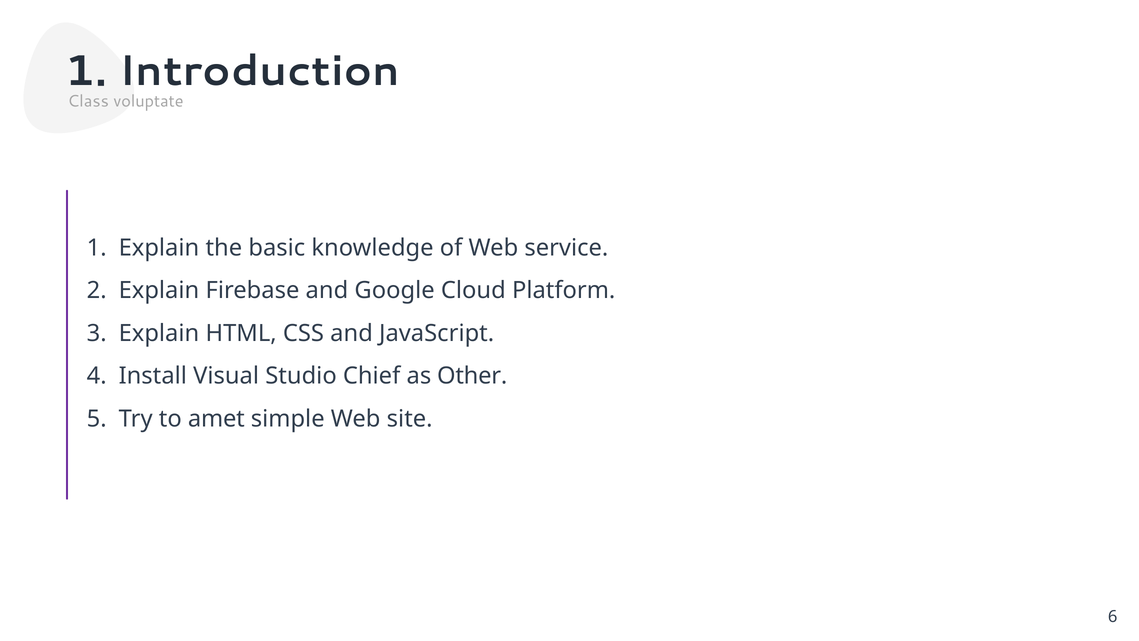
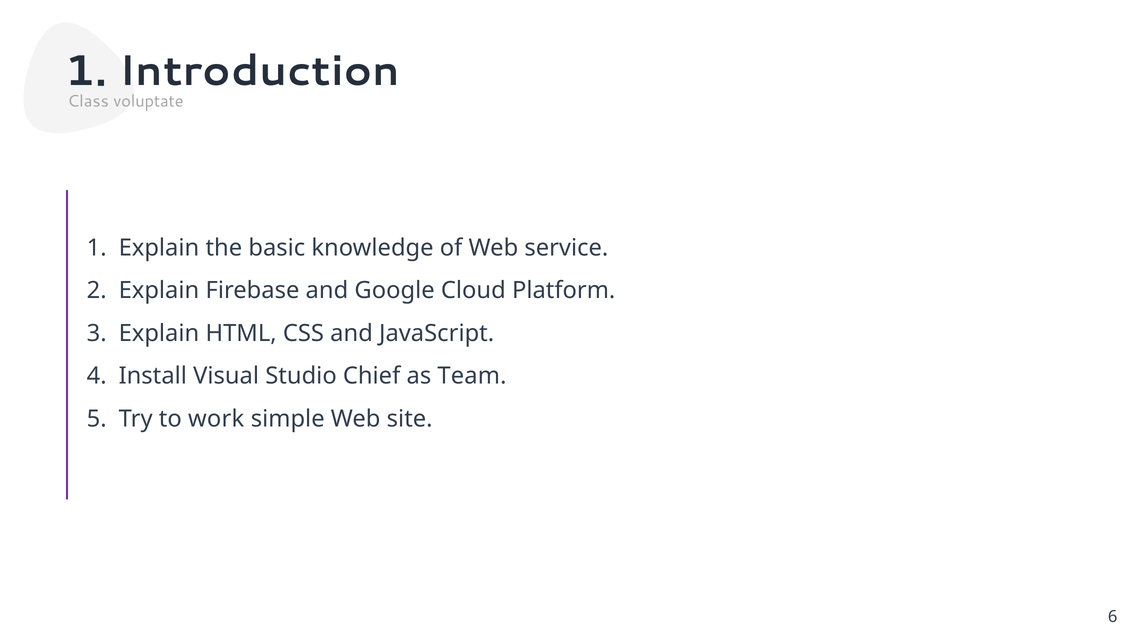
Other: Other -> Team
amet: amet -> work
